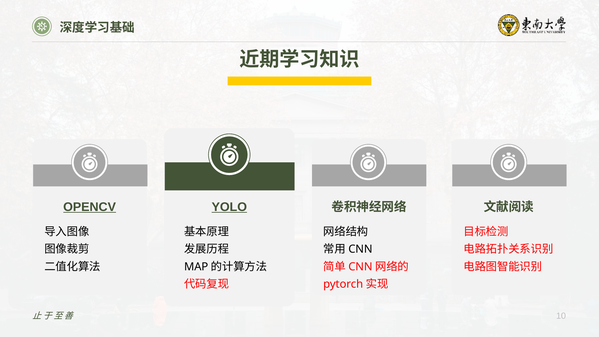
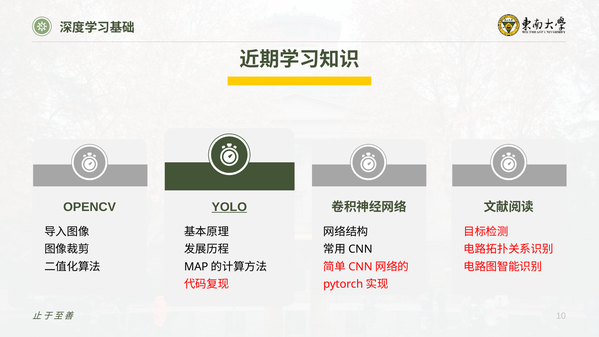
OPENCV underline: present -> none
